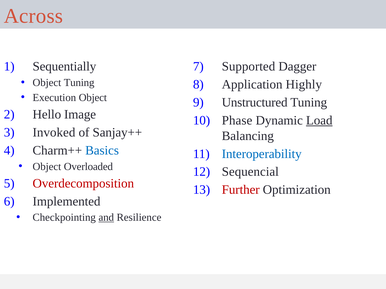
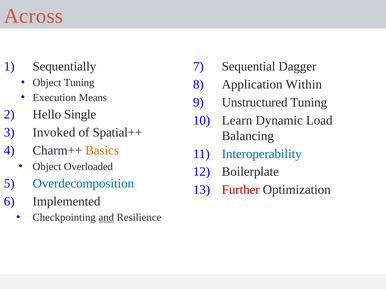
Supported: Supported -> Sequential
Highly: Highly -> Within
Execution Object: Object -> Means
Image: Image -> Single
Phase: Phase -> Learn
Load underline: present -> none
Sanjay++: Sanjay++ -> Spatial++
Basics colour: blue -> orange
Sequencial: Sequencial -> Boilerplate
Overdecomposition colour: red -> blue
